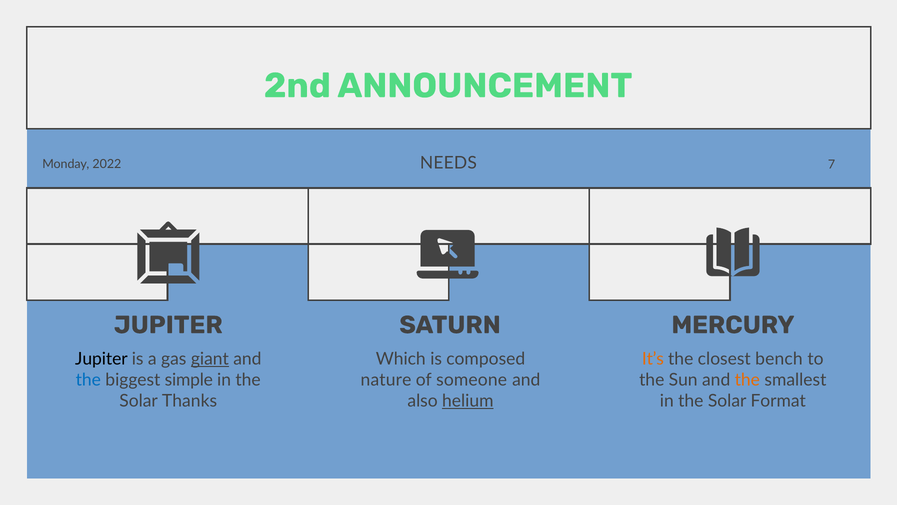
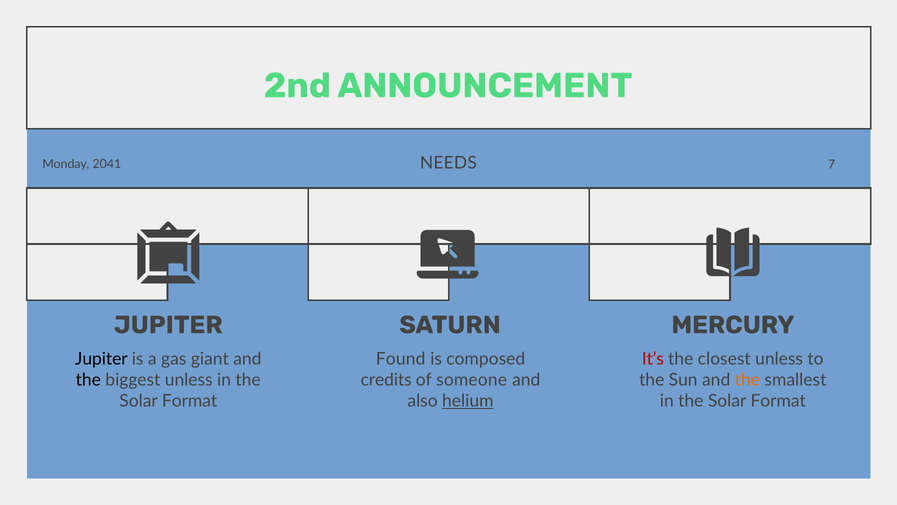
2022: 2022 -> 2041
giant underline: present -> none
Which: Which -> Found
It’s colour: orange -> red
closest bench: bench -> unless
the at (88, 380) colour: blue -> black
biggest simple: simple -> unless
nature: nature -> credits
Thanks at (190, 401): Thanks -> Format
